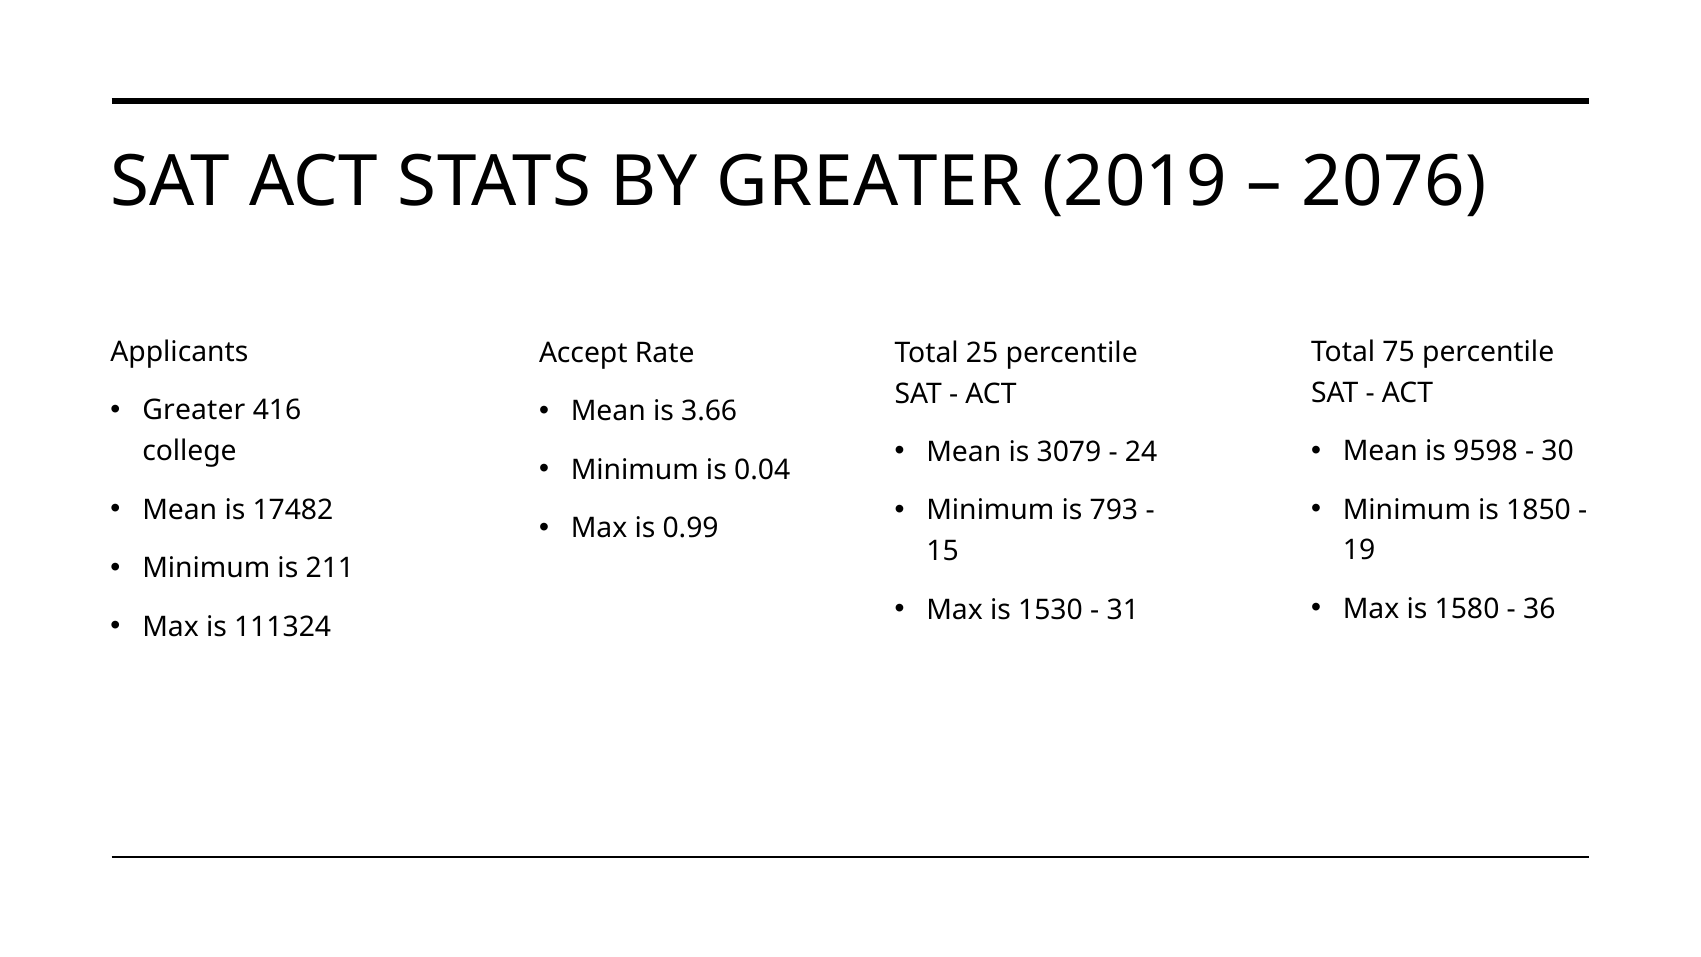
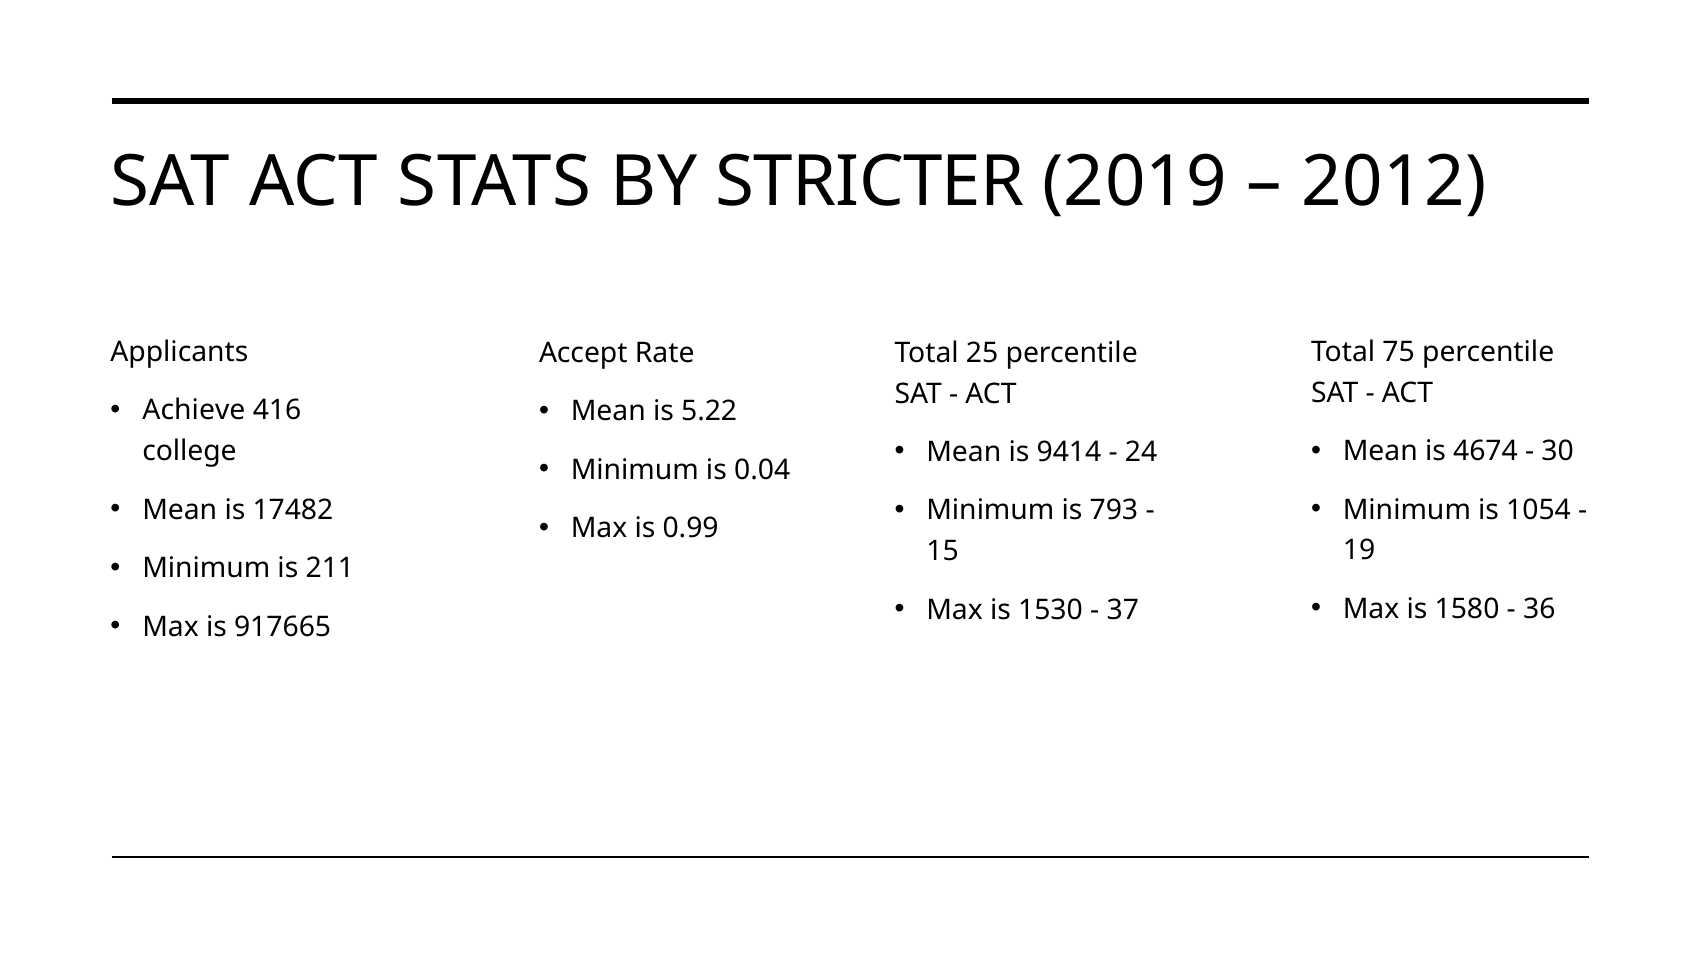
BY GREATER: GREATER -> STRICTER
2076: 2076 -> 2012
Greater at (194, 410): Greater -> Achieve
3.66: 3.66 -> 5.22
9598: 9598 -> 4674
3079: 3079 -> 9414
1850: 1850 -> 1054
31: 31 -> 37
111324: 111324 -> 917665
